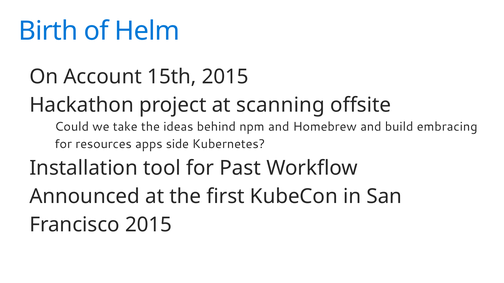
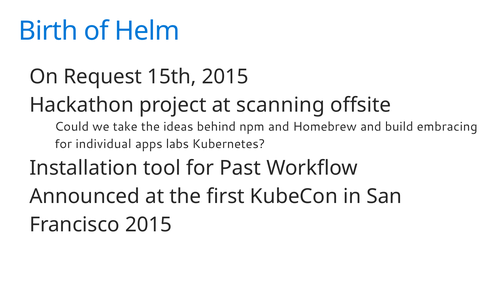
Account: Account -> Request
resources: resources -> individual
side: side -> labs
